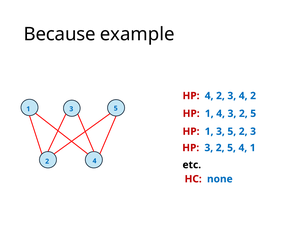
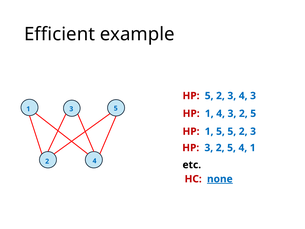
Because: Because -> Efficient
HP 4: 4 -> 5
2 3 4 2: 2 -> 3
HP 1 3: 3 -> 5
none underline: none -> present
